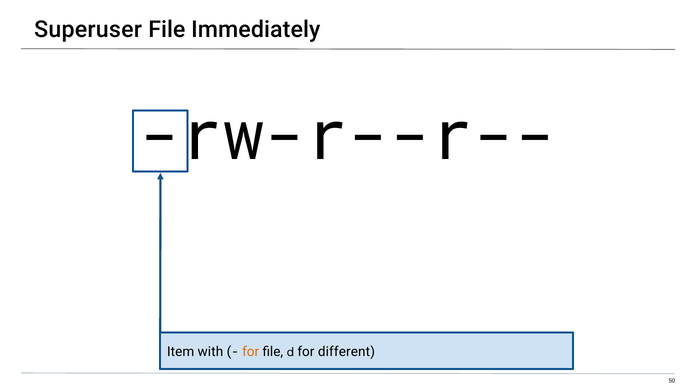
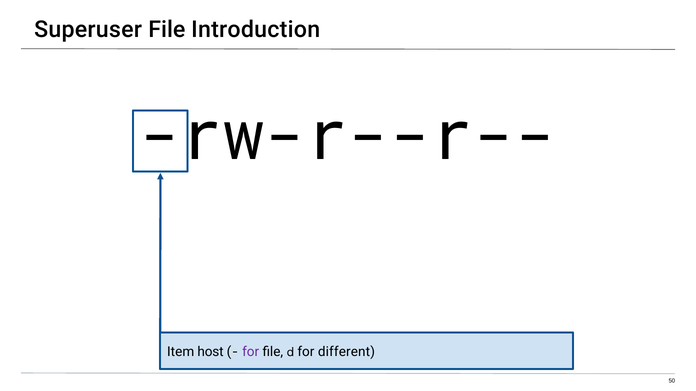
Immediately: Immediately -> Introduction
with: with -> host
for at (251, 352) colour: orange -> purple
